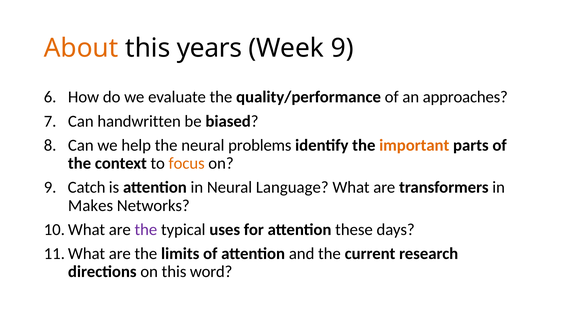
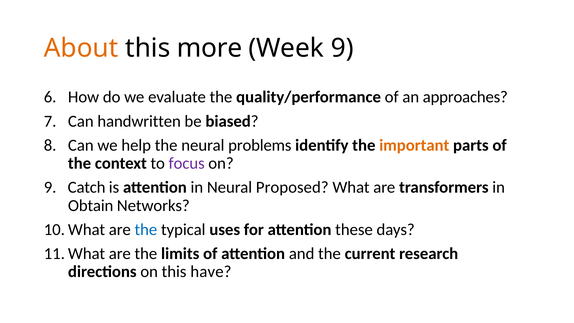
years: years -> more
focus colour: orange -> purple
Language: Language -> Proposed
Makes: Makes -> Obtain
the at (146, 229) colour: purple -> blue
word: word -> have
